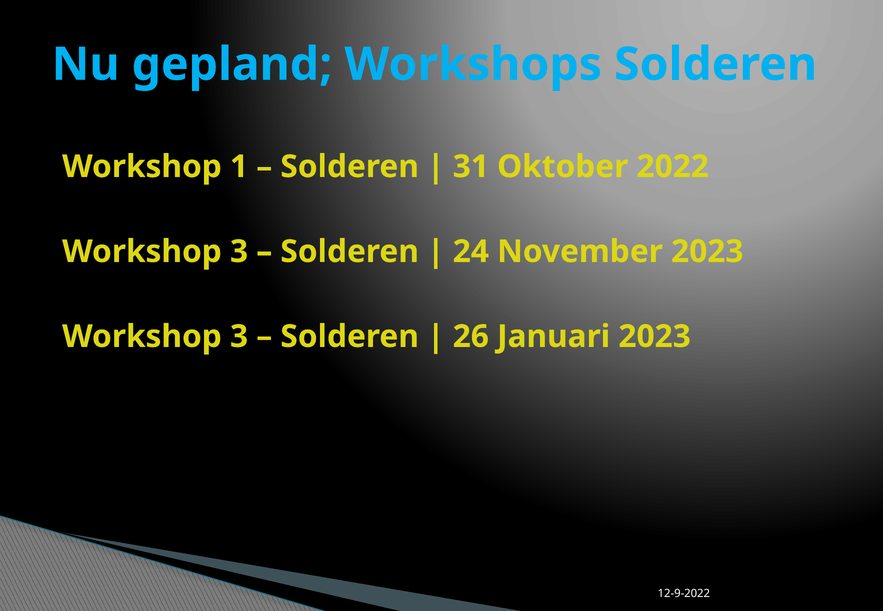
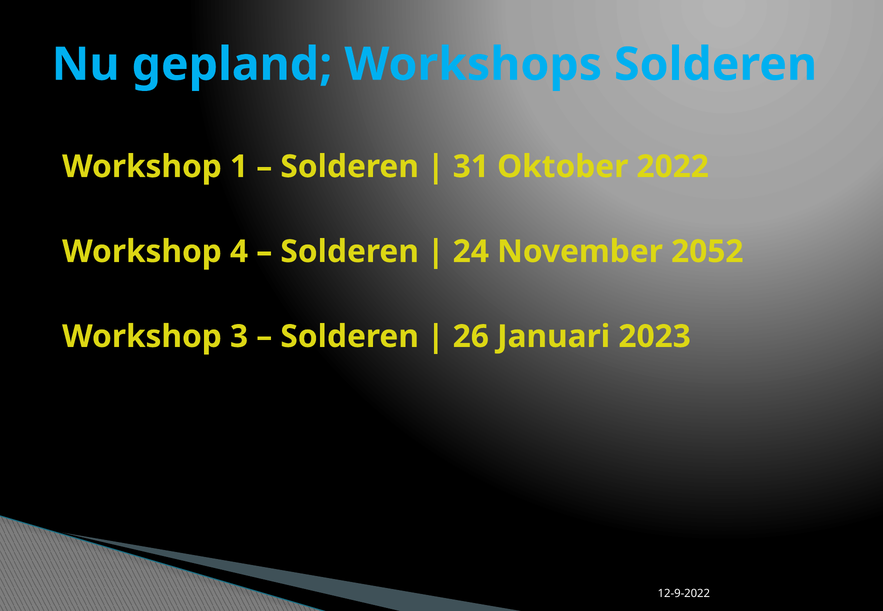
3 at (239, 252): 3 -> 4
November 2023: 2023 -> 2052
